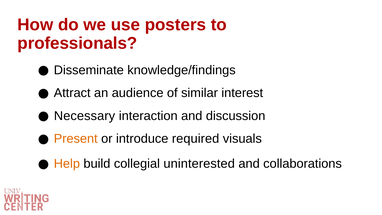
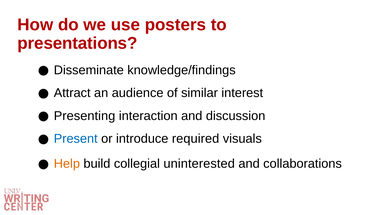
professionals: professionals -> presentations
Necessary: Necessary -> Presenting
Present colour: orange -> blue
